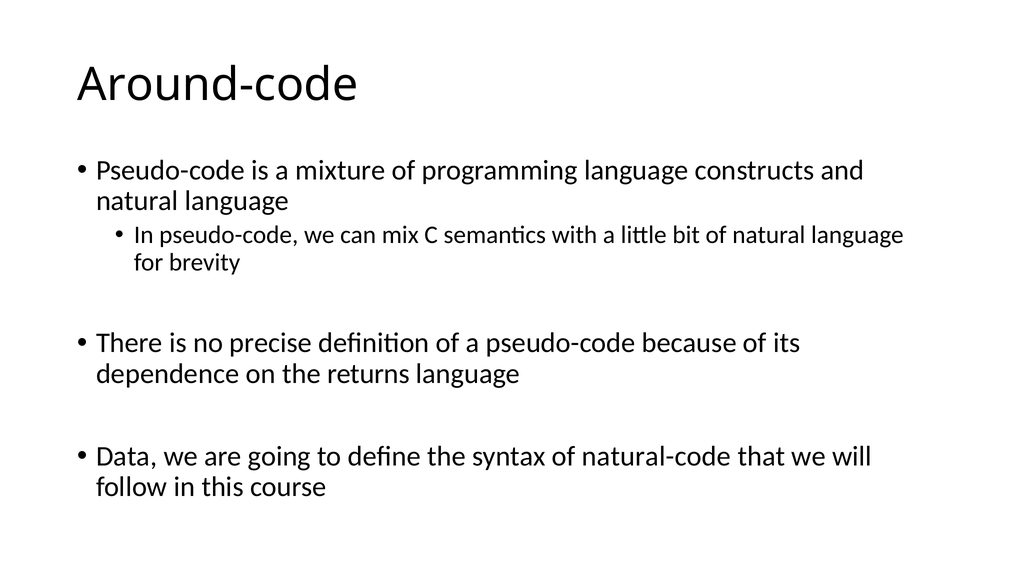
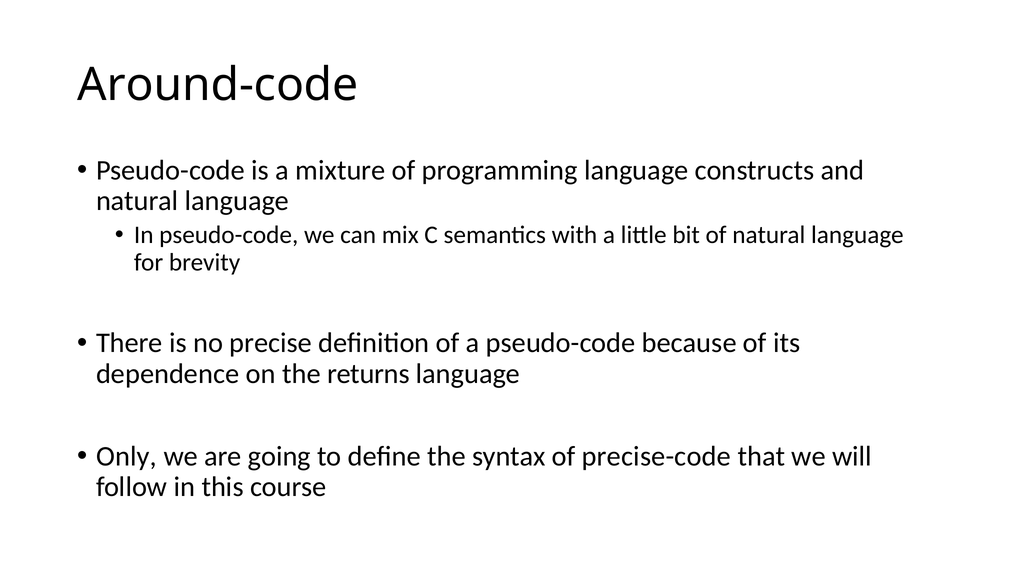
Data: Data -> Only
natural-code: natural-code -> precise-code
